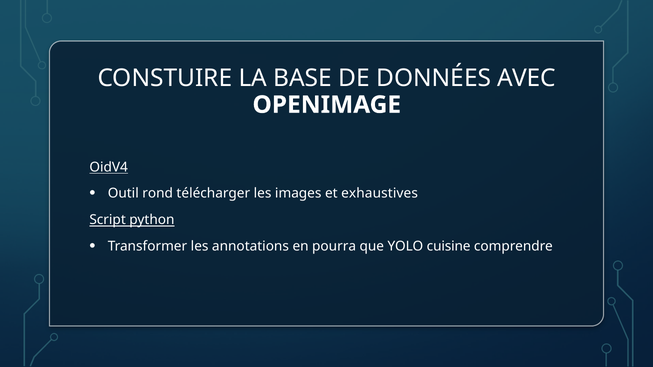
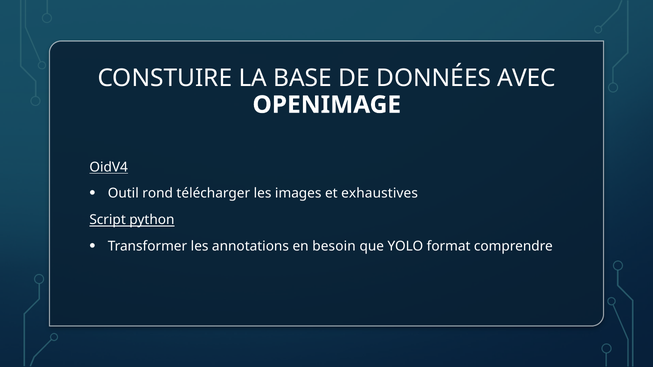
pourra: pourra -> besoin
cuisine: cuisine -> format
